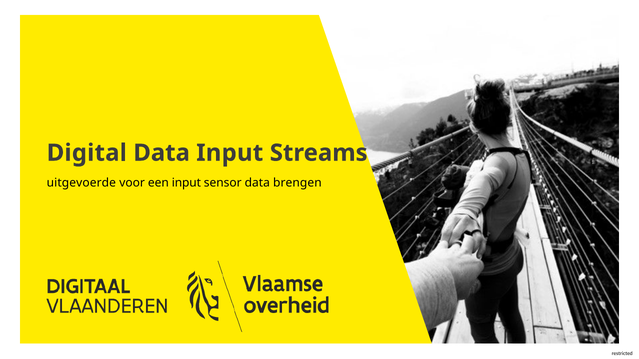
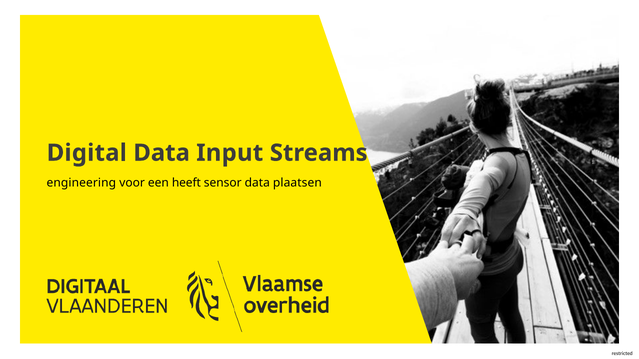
uitgevoerde: uitgevoerde -> engineering
een input: input -> heeft
brengen: brengen -> plaatsen
